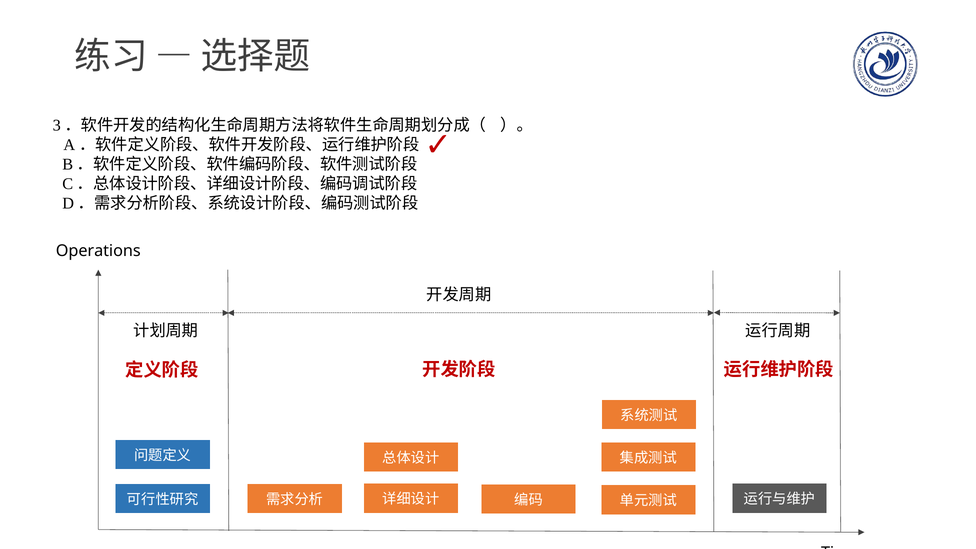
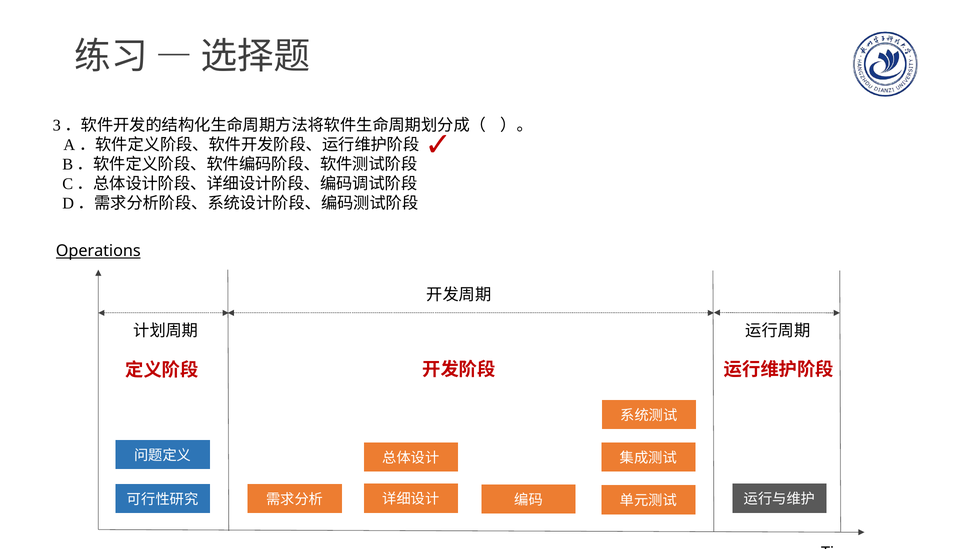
Operations underline: none -> present
